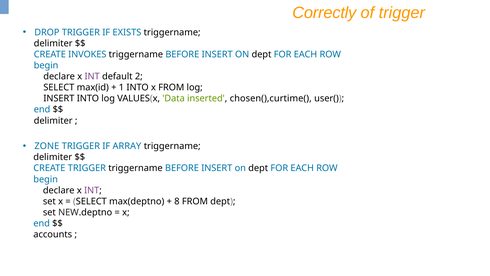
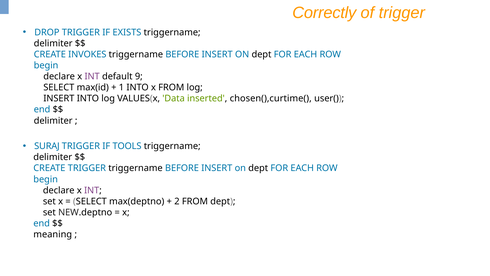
2: 2 -> 9
ZONE: ZONE -> SURAJ
ARRAY: ARRAY -> TOOLS
8: 8 -> 2
accounts: accounts -> meaning
